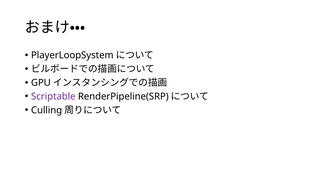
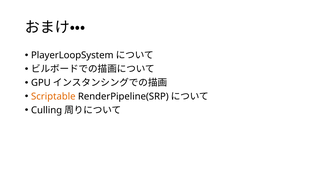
Scriptable colour: purple -> orange
